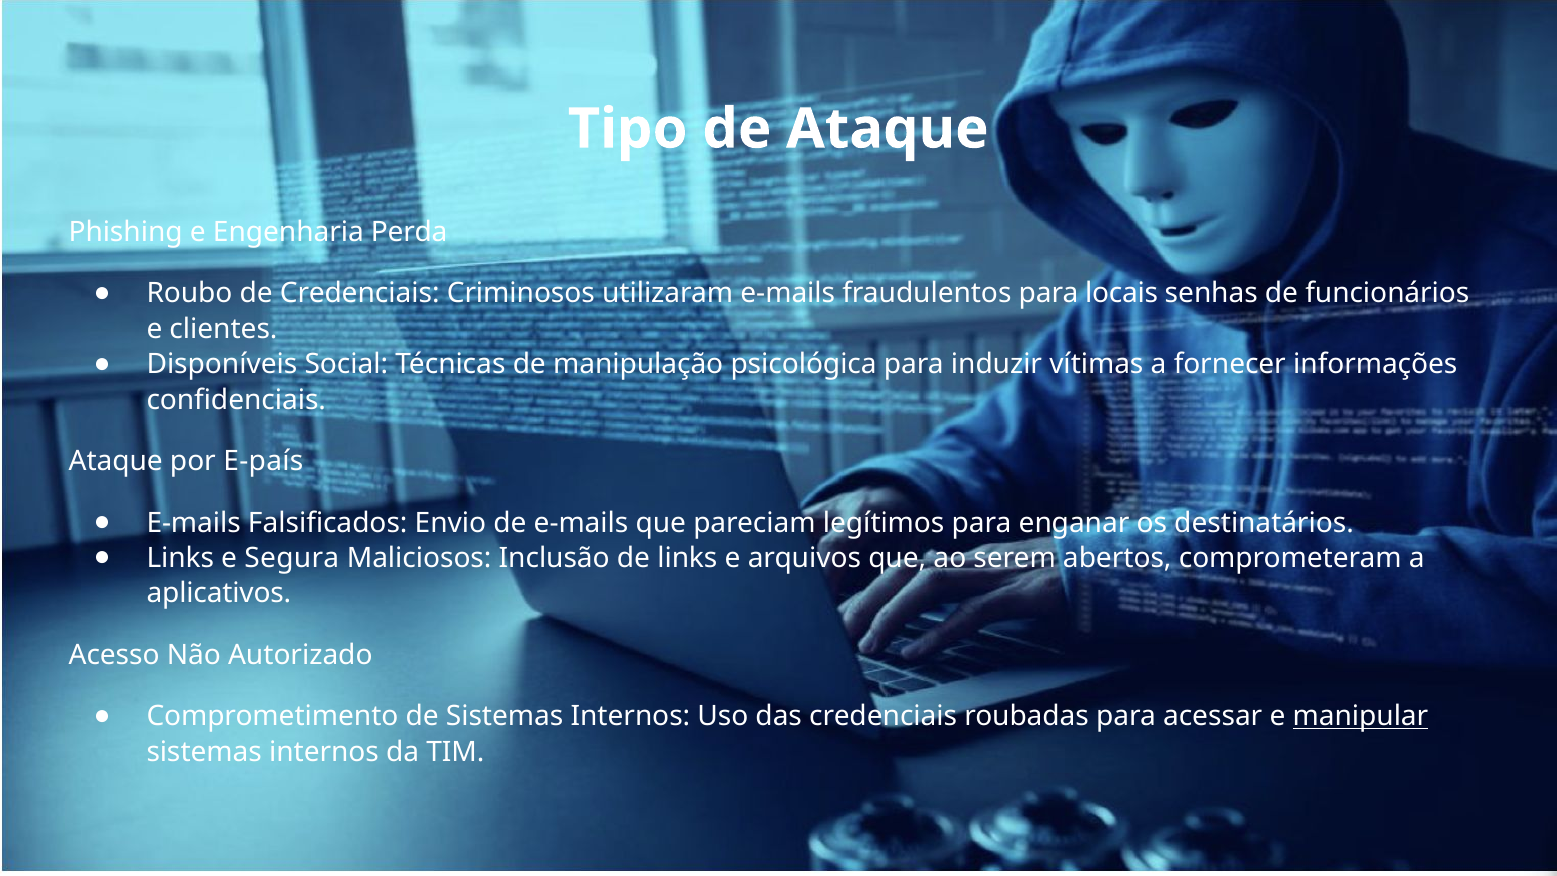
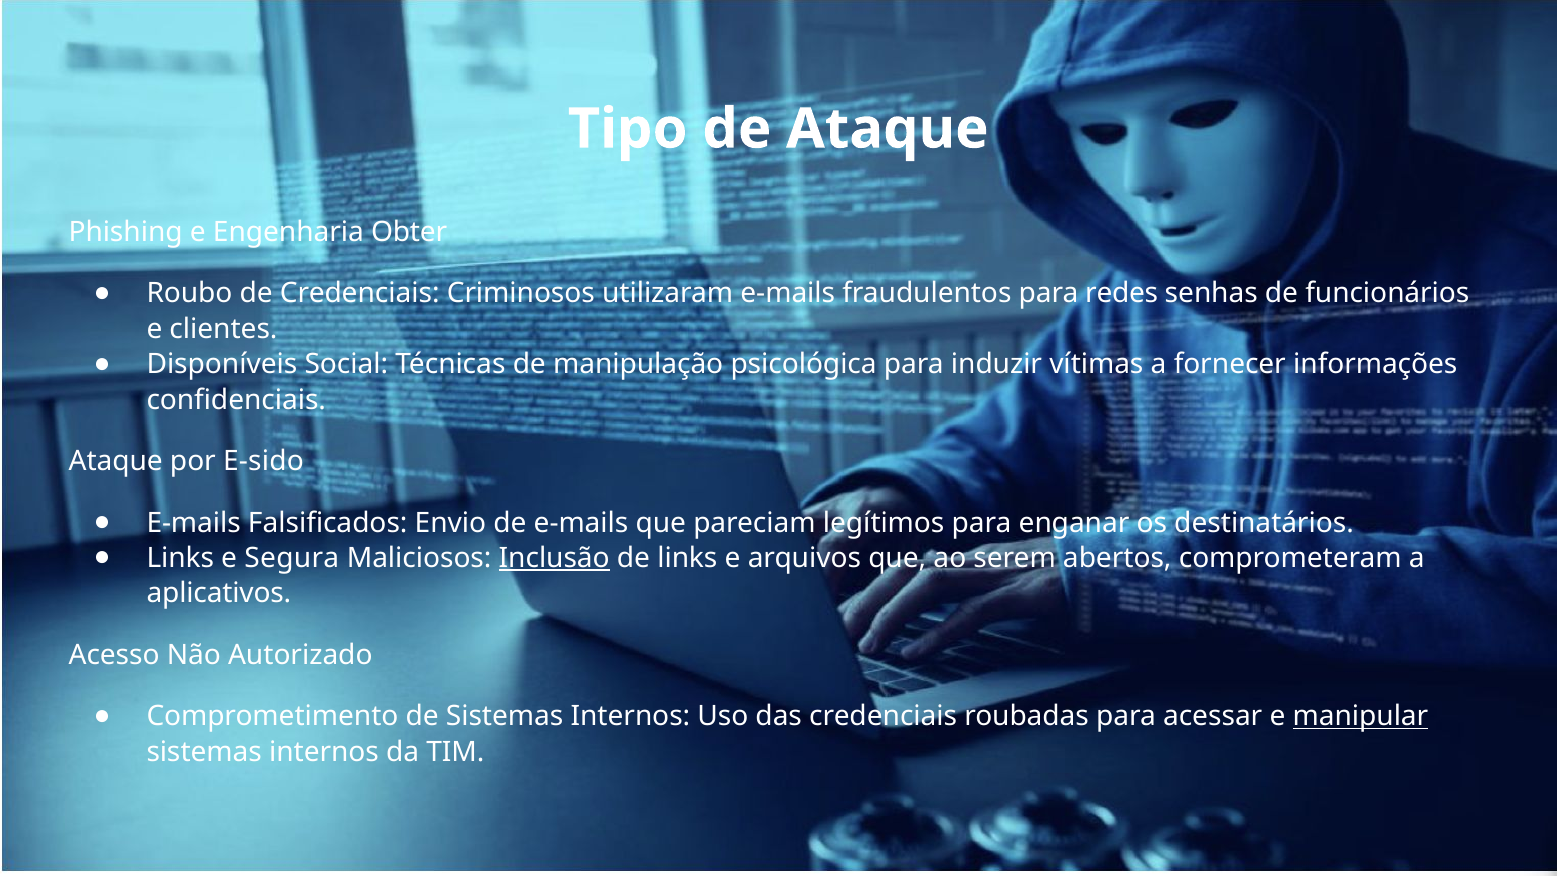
Perda: Perda -> Obter
locais: locais -> redes
E-país: E-país -> E-sido
Inclusão underline: none -> present
